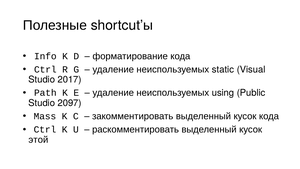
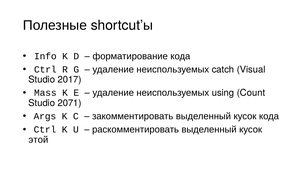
static: static -> catch
Path: Path -> Mass
Public: Public -> Count
2097: 2097 -> 2071
Mass: Mass -> Args
